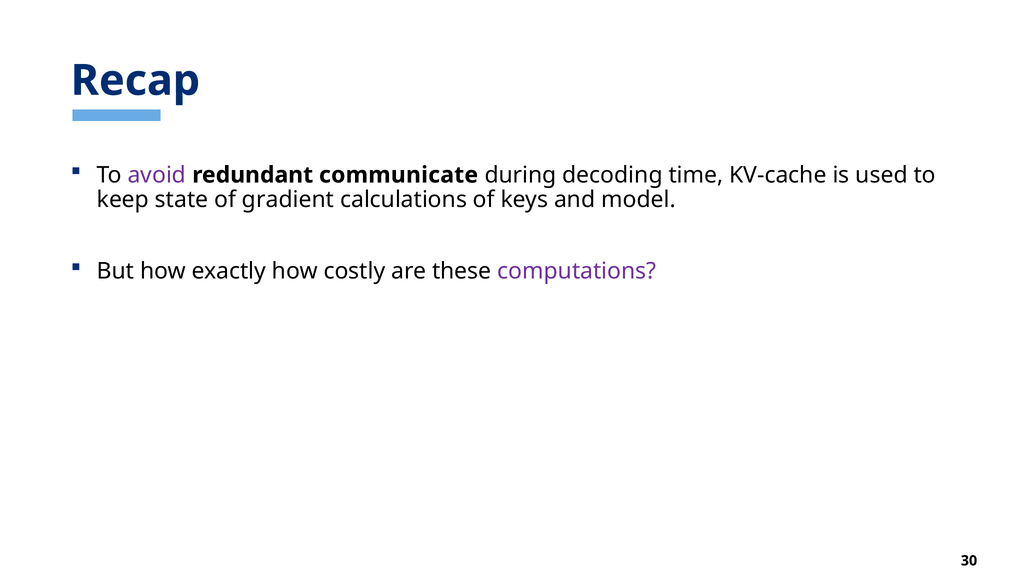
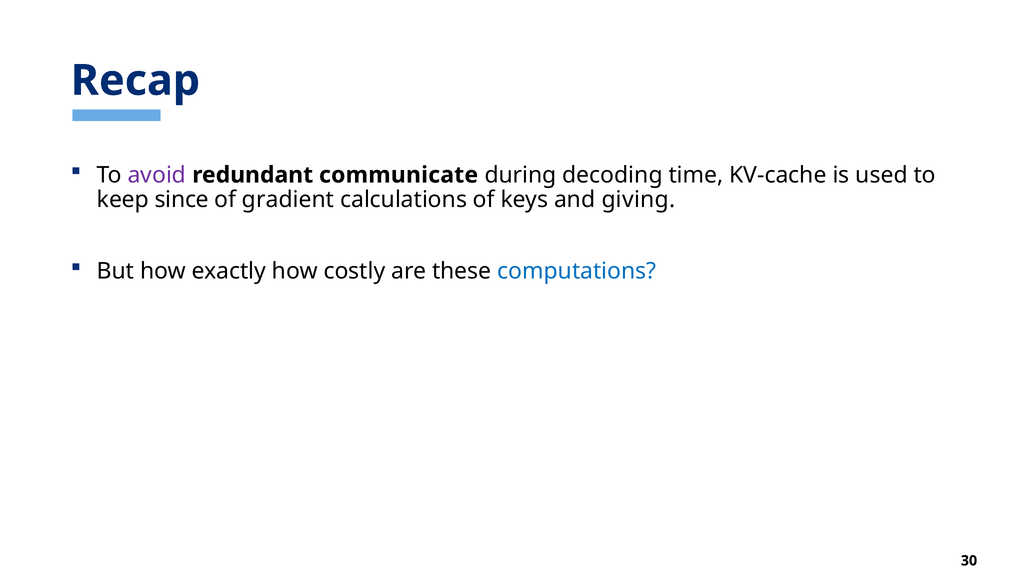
state: state -> since
model: model -> giving
computations colour: purple -> blue
